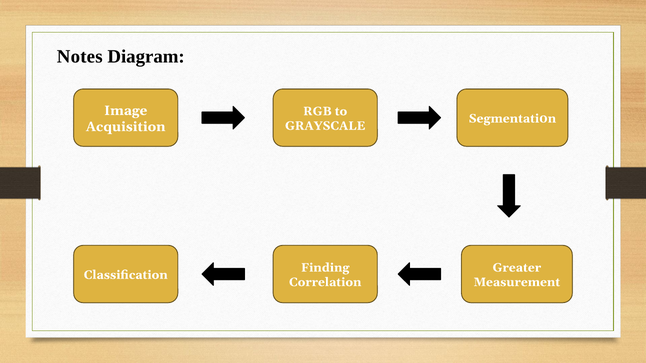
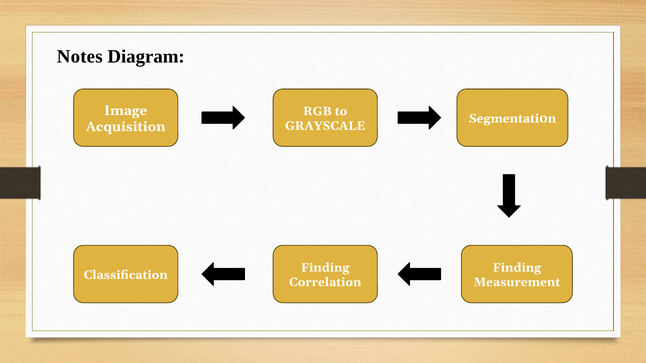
Greater at (517, 268): Greater -> Finding
